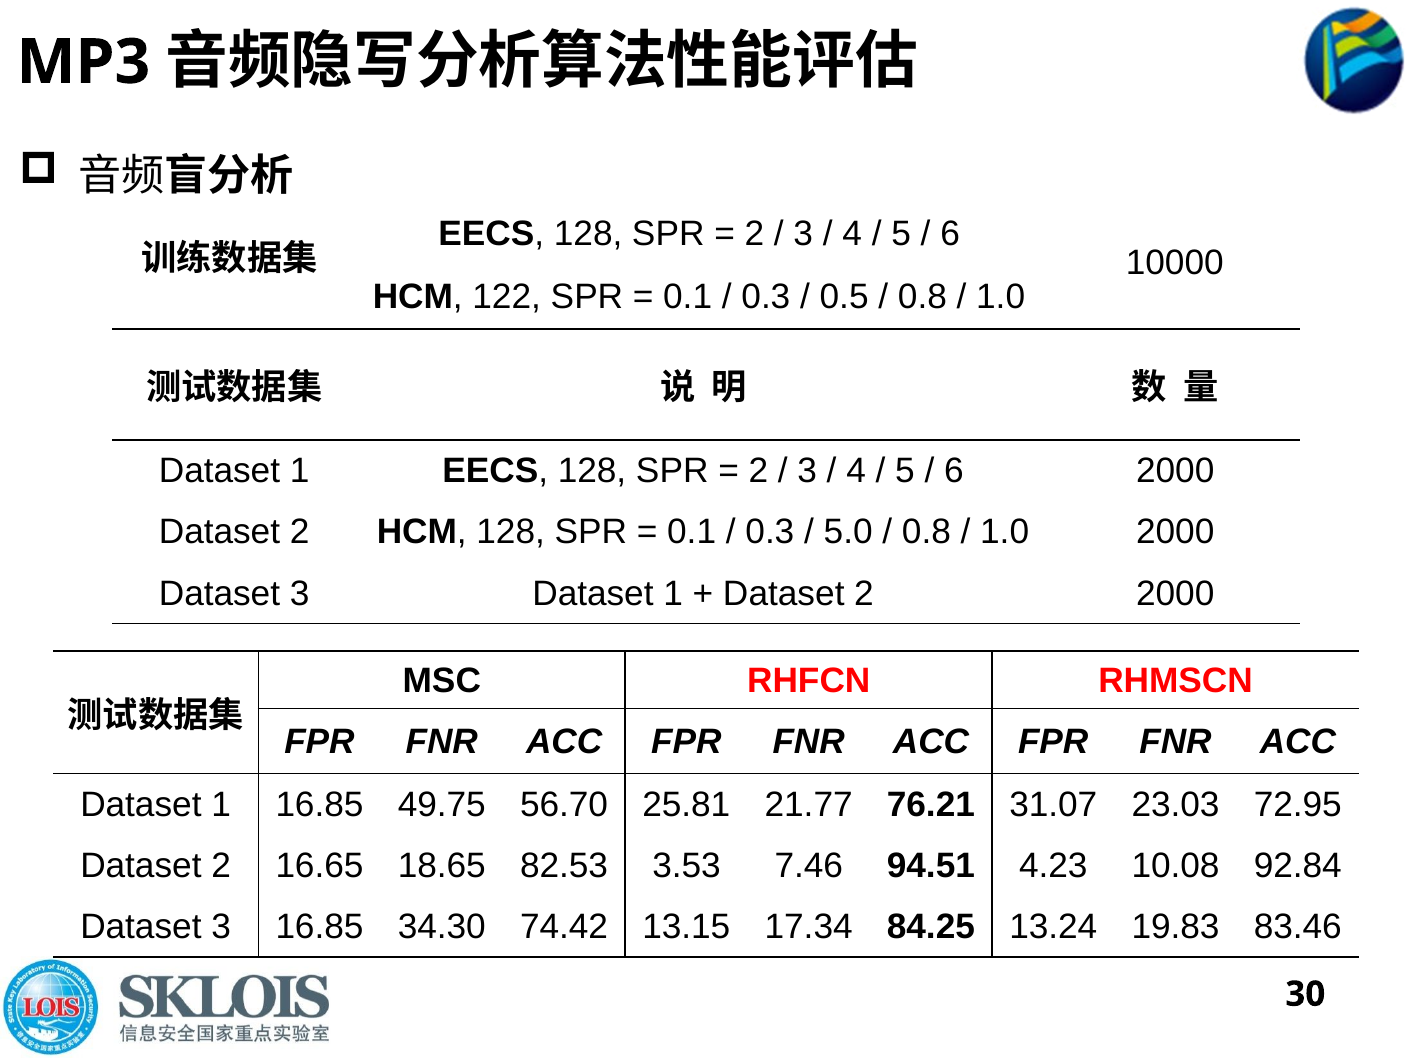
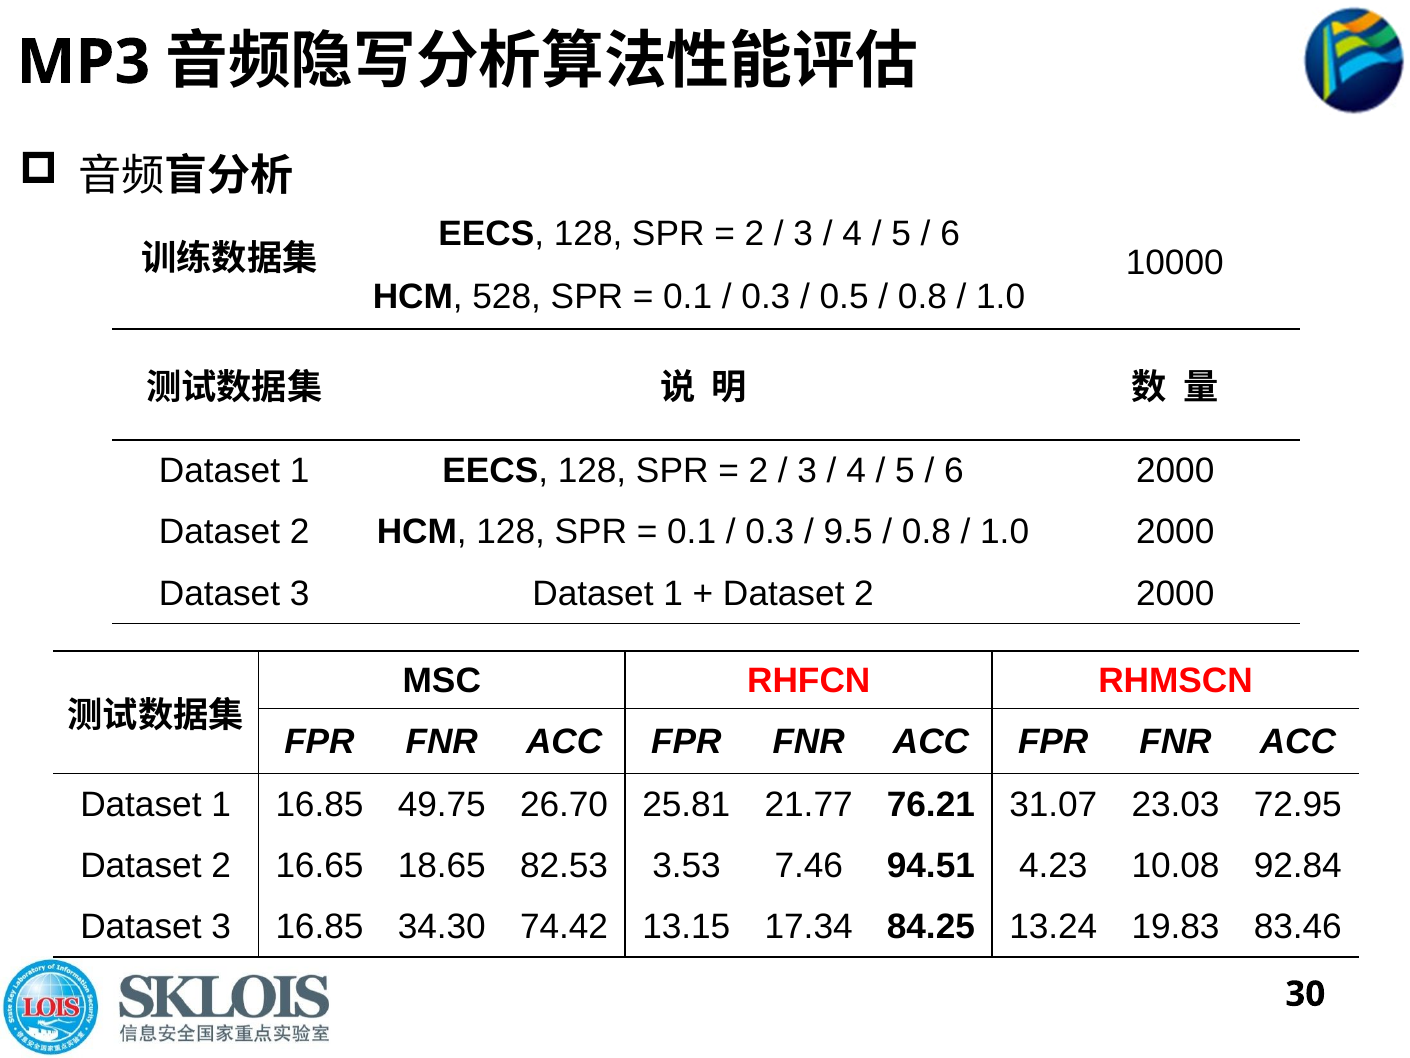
122: 122 -> 528
5.0: 5.0 -> 9.5
56.70: 56.70 -> 26.70
